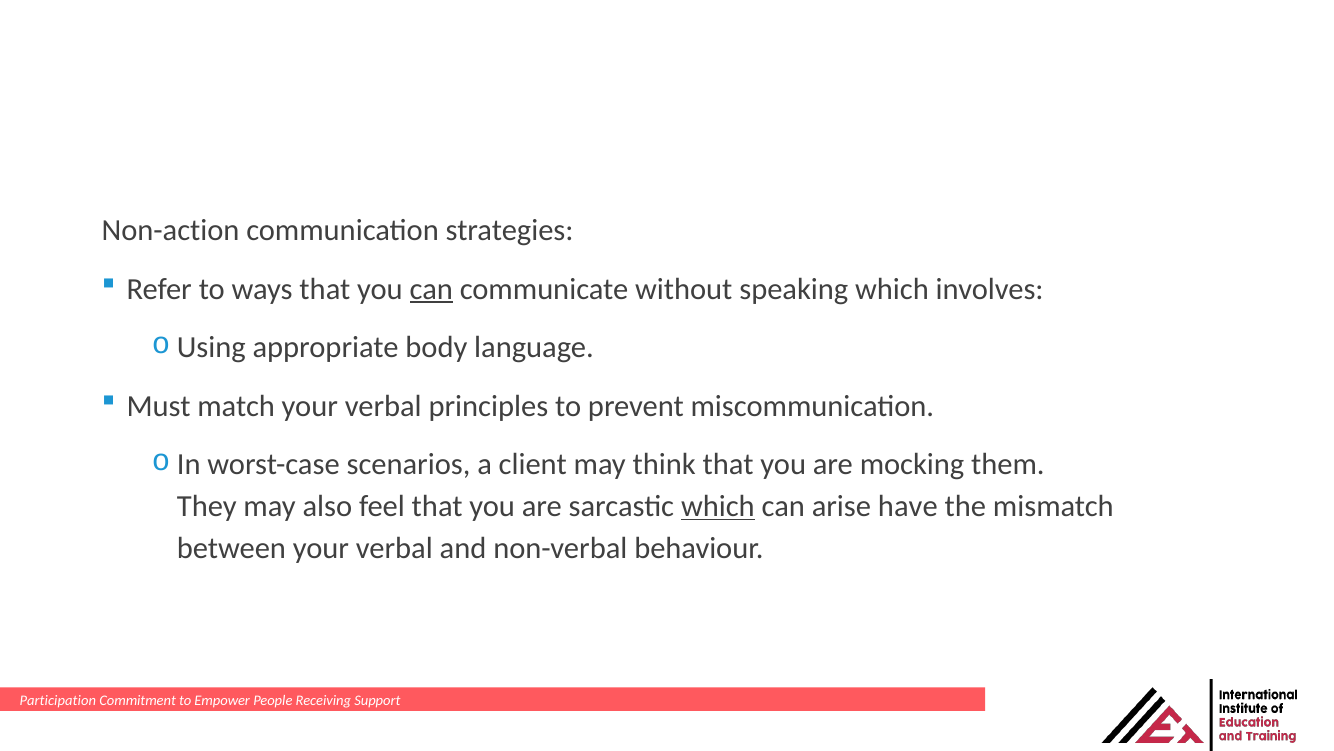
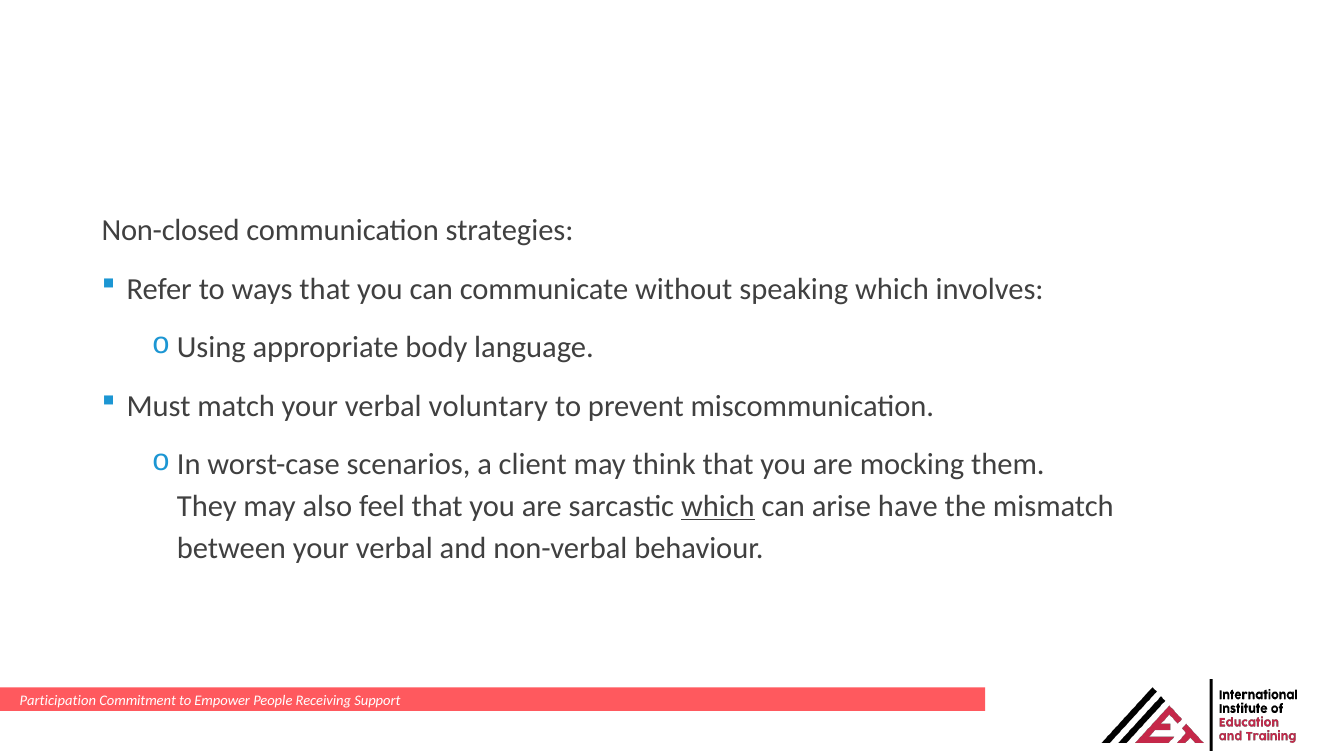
Non-action: Non-action -> Non-closed
can at (431, 289) underline: present -> none
principles: principles -> voluntary
